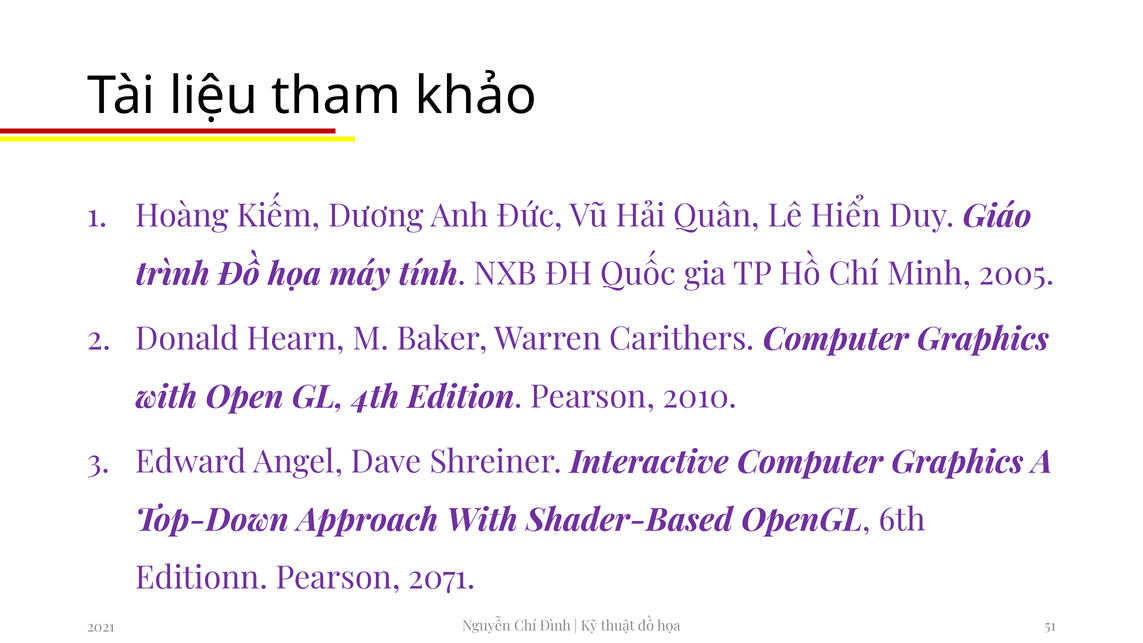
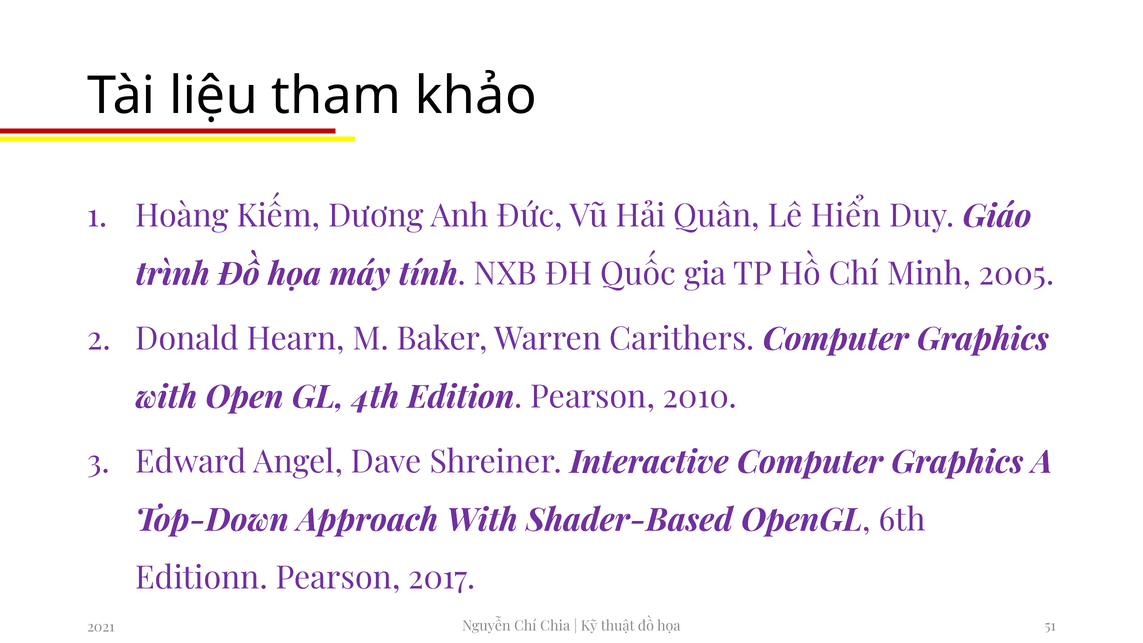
2071: 2071 -> 2017
Đình: Đình -> Chia
